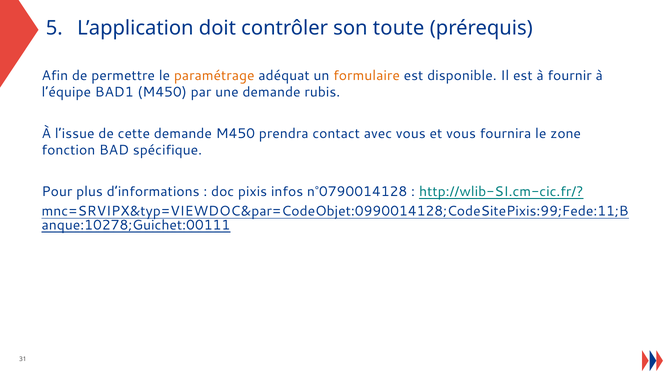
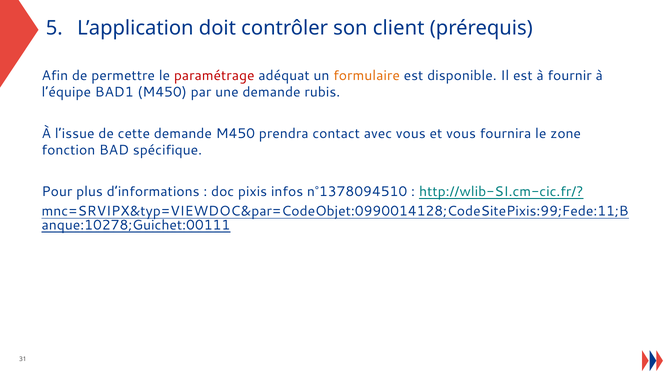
toute: toute -> client
paramétrage colour: orange -> red
n°0790014128: n°0790014128 -> n°1378094510
